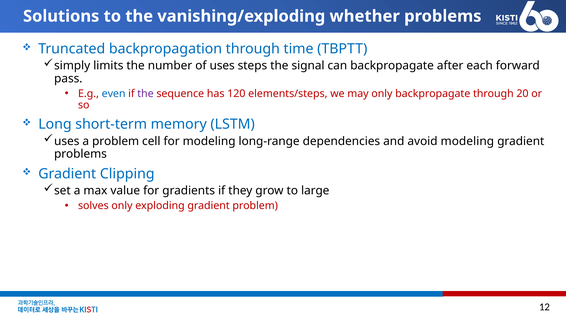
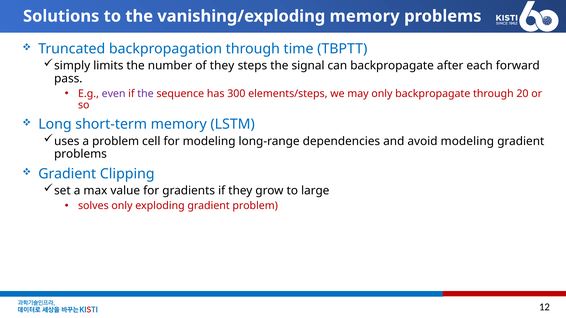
vanishing/exploding whether: whether -> memory
of uses: uses -> they
even colour: blue -> purple
120: 120 -> 300
